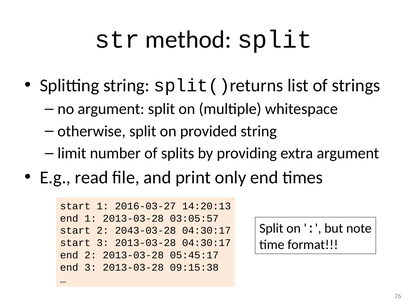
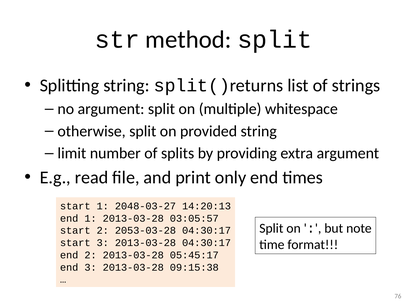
2016-03-27: 2016-03-27 -> 2048-03-27
2043-03-28: 2043-03-28 -> 2053-03-28
